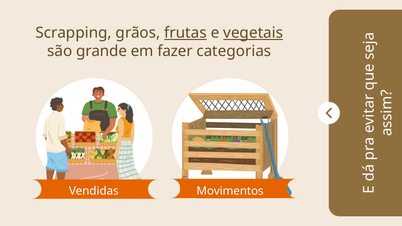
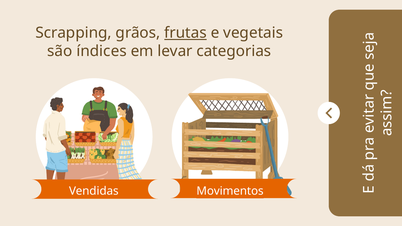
vegetais underline: present -> none
grande: grande -> índices
fazer: fazer -> levar
